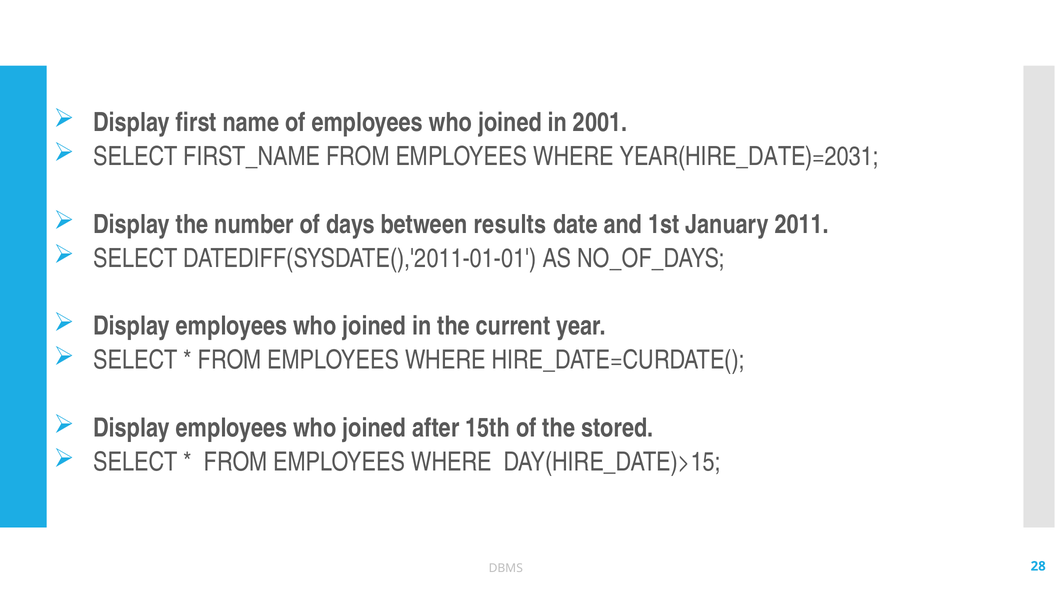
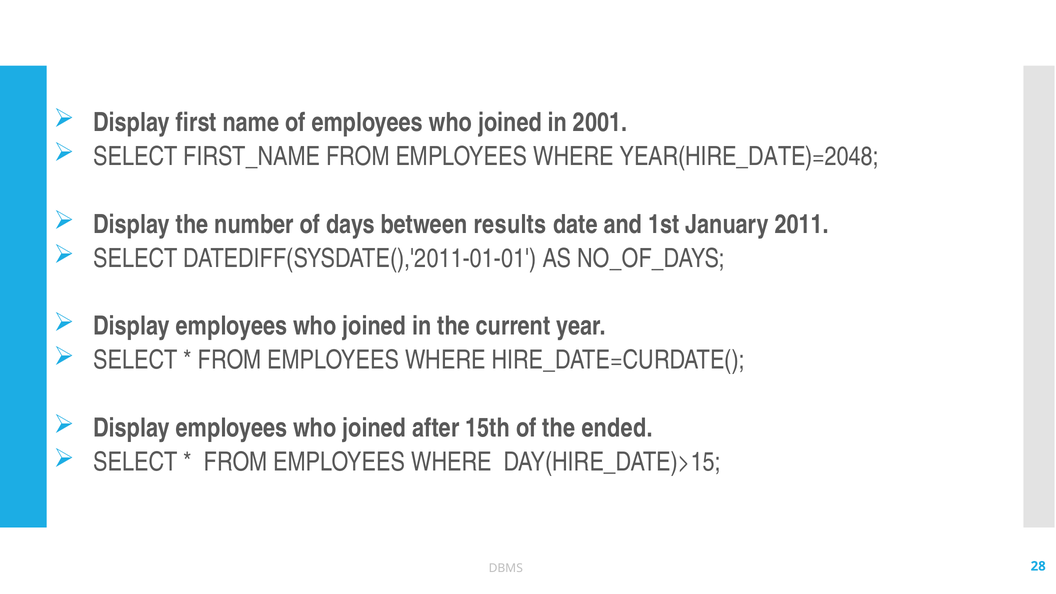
YEAR(HIRE_DATE)=2031: YEAR(HIRE_DATE)=2031 -> YEAR(HIRE_DATE)=2048
stored: stored -> ended
